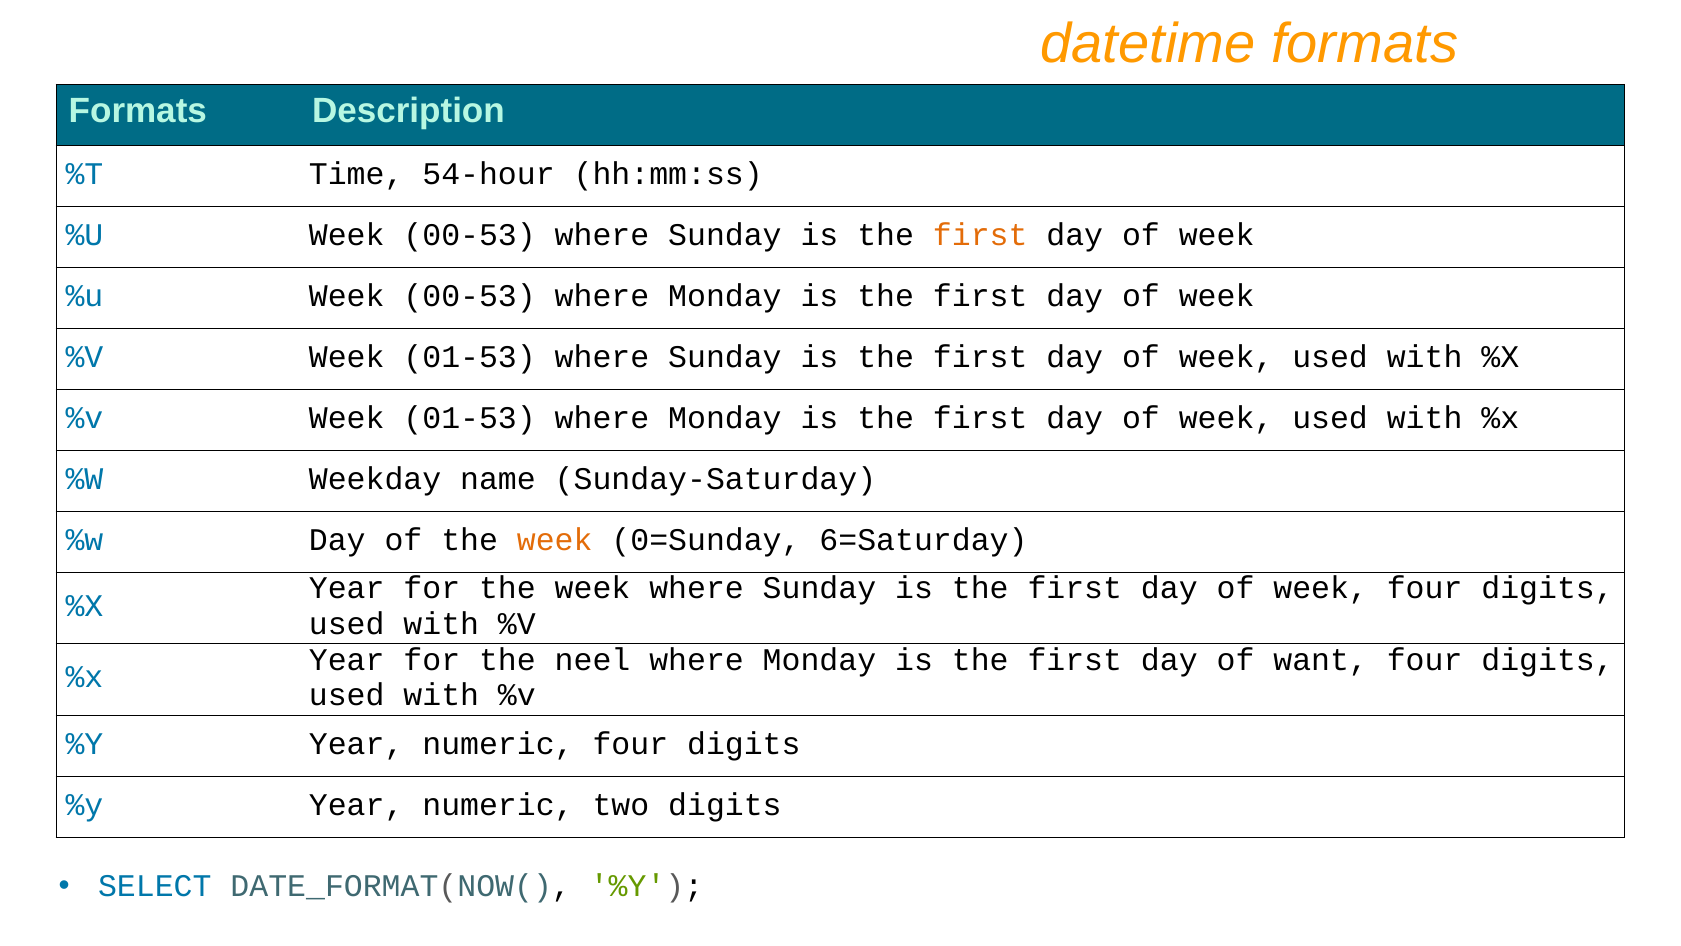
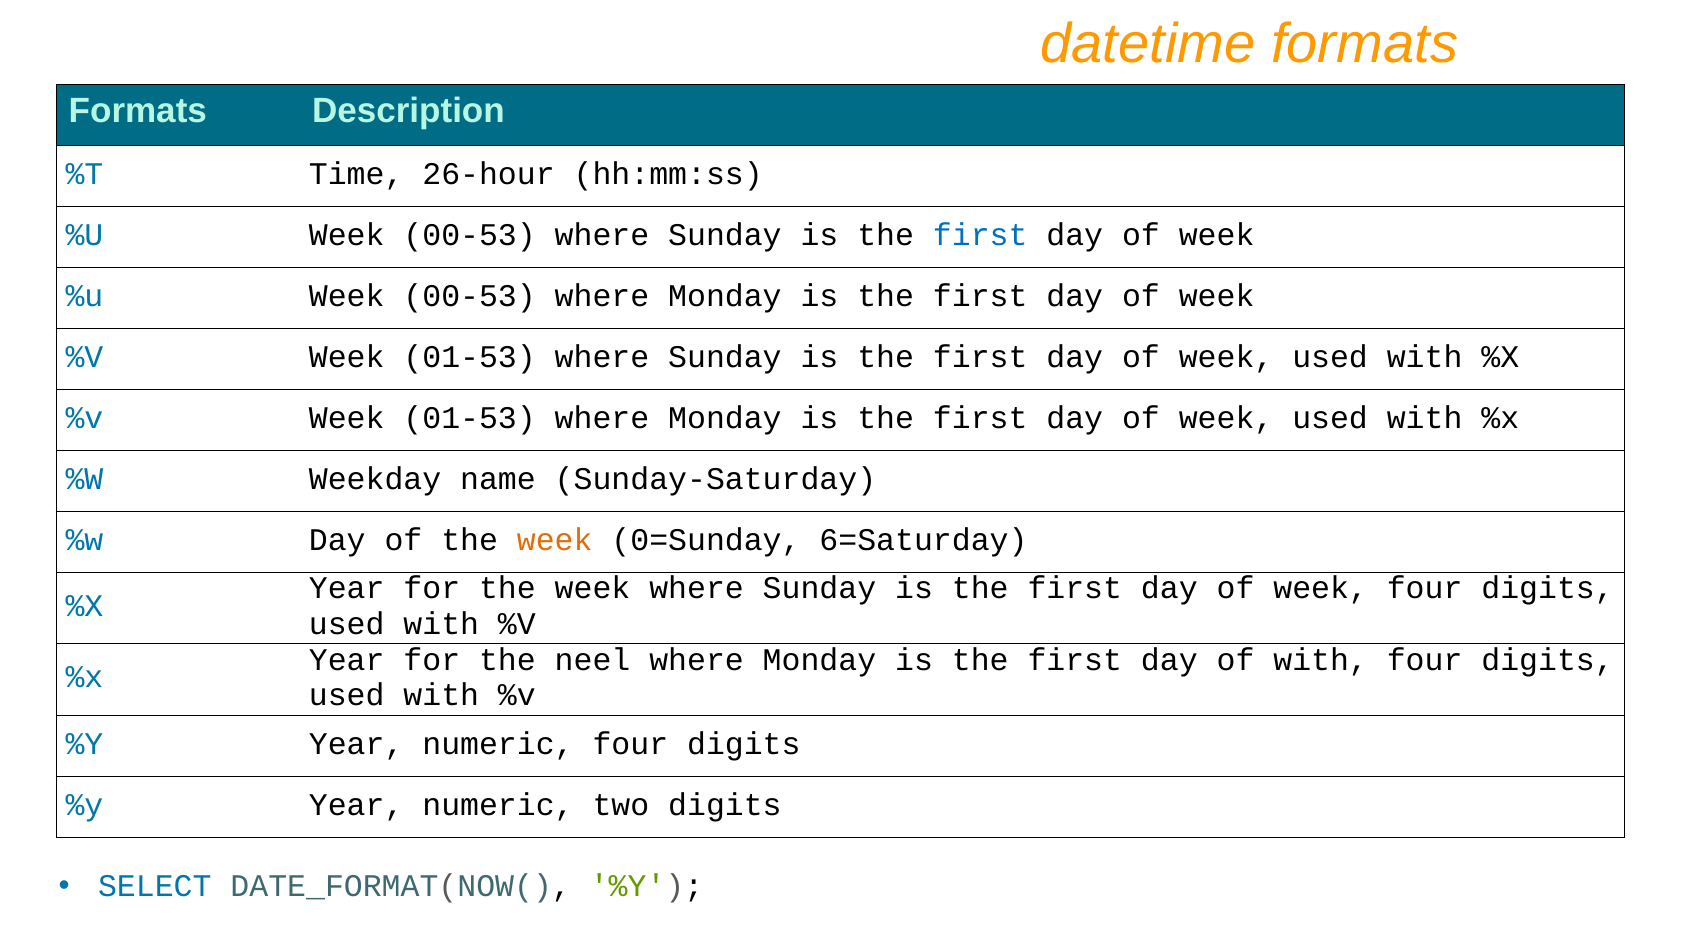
54-hour: 54-hour -> 26-hour
first at (980, 235) colour: orange -> blue
of want: want -> with
